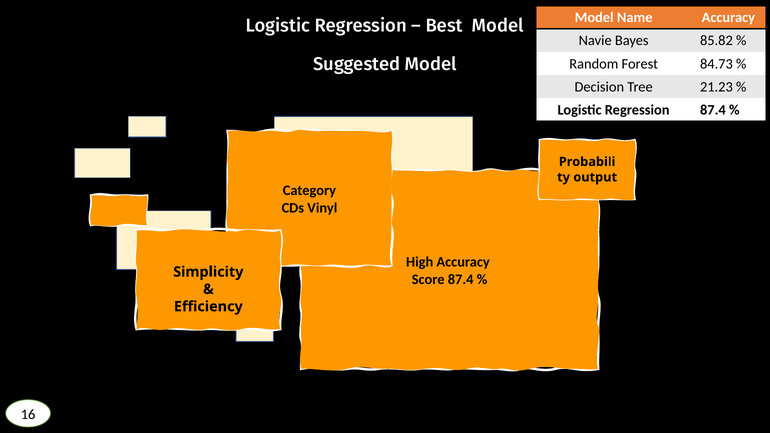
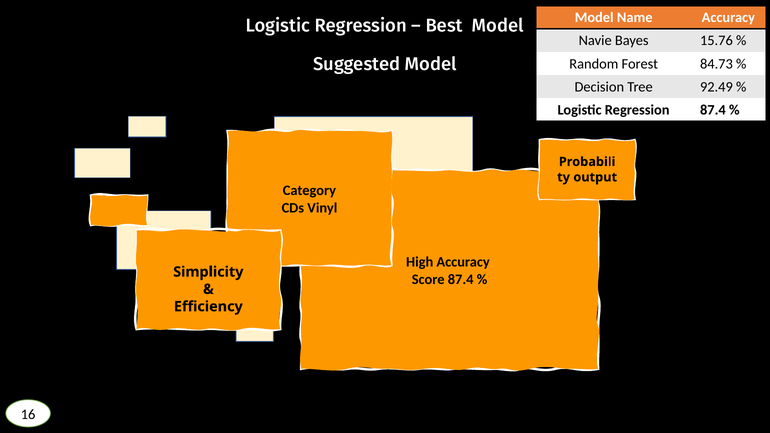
85.82: 85.82 -> 15.76
21.23: 21.23 -> 92.49
